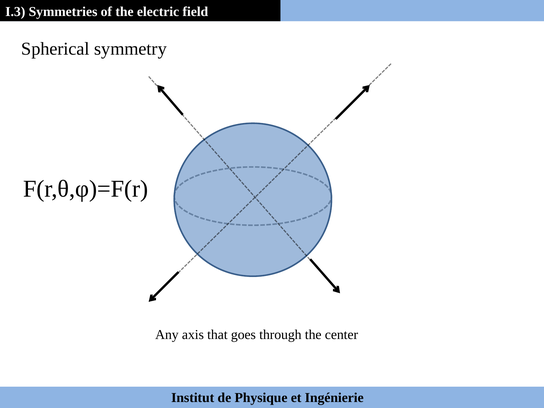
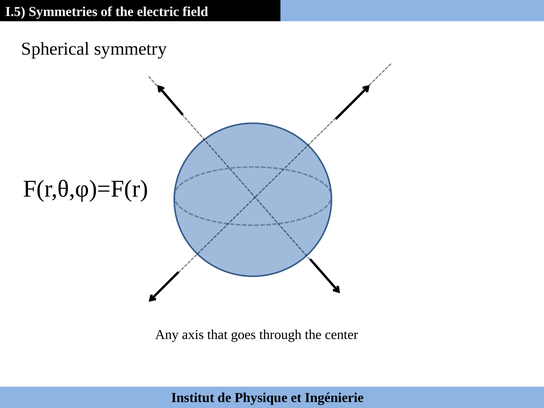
I.3: I.3 -> I.5
